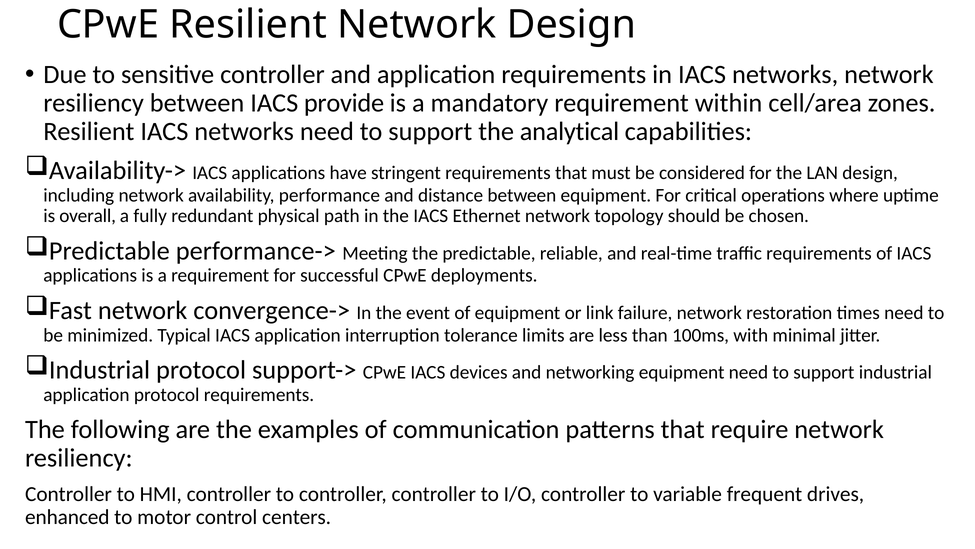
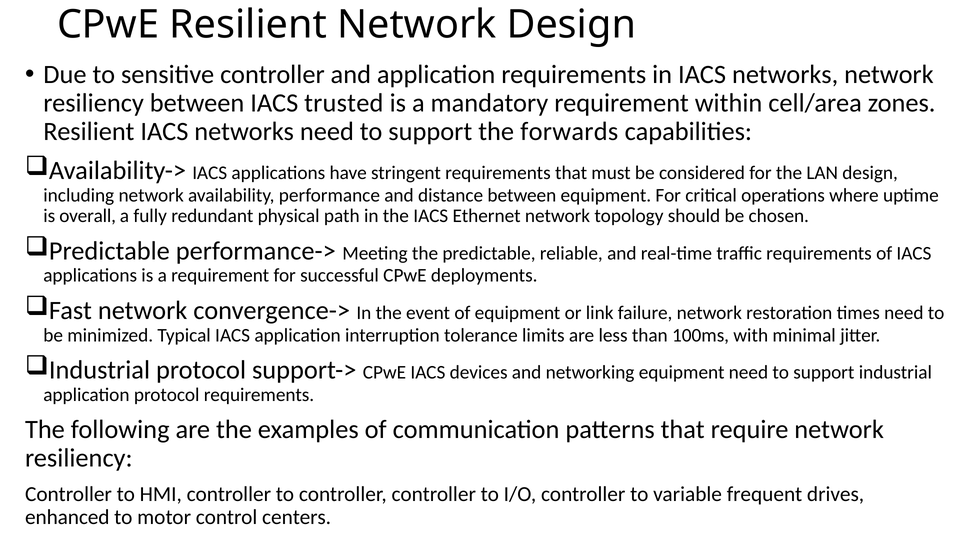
provide: provide -> trusted
analytical: analytical -> forwards
